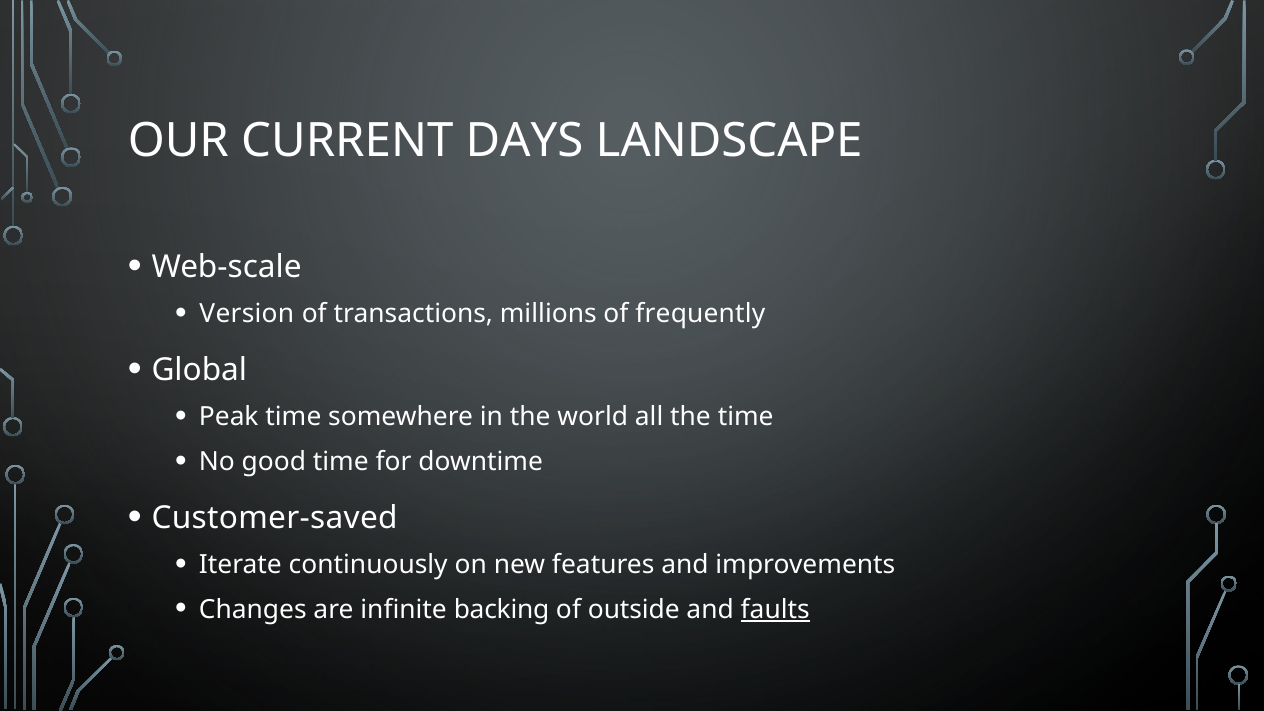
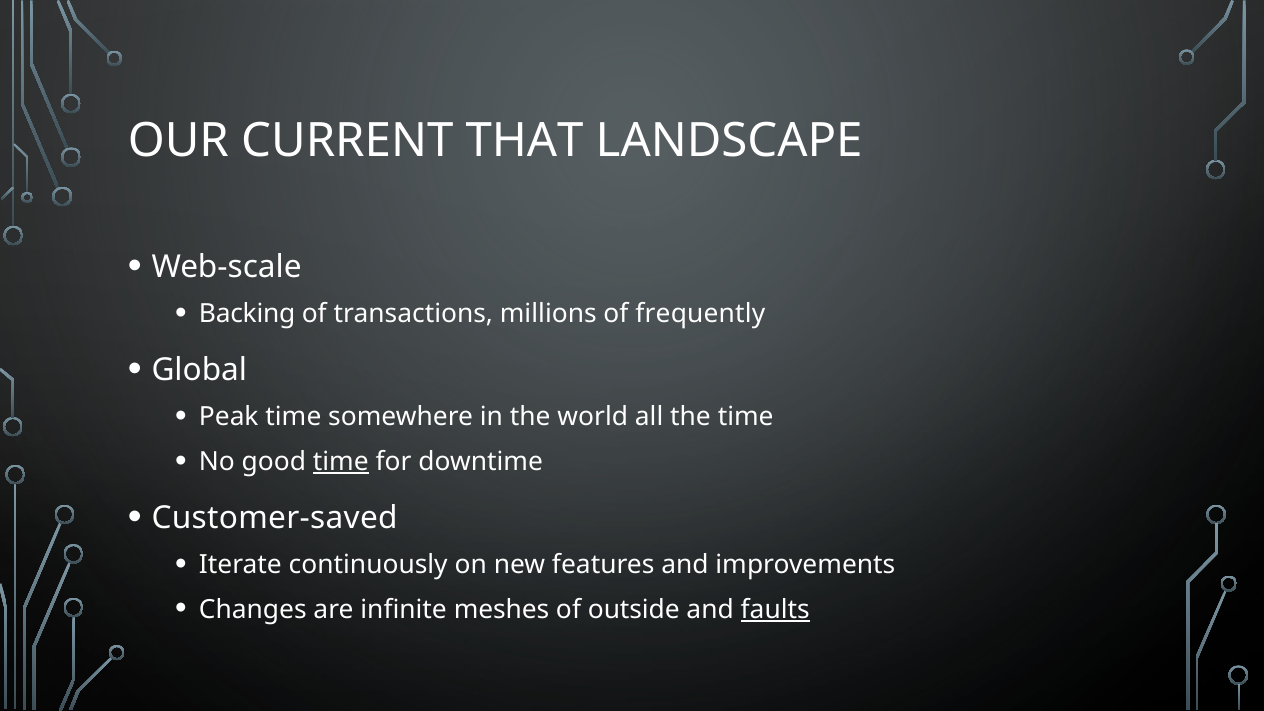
DAYS: DAYS -> THAT
Version: Version -> Backing
time at (341, 462) underline: none -> present
backing: backing -> meshes
